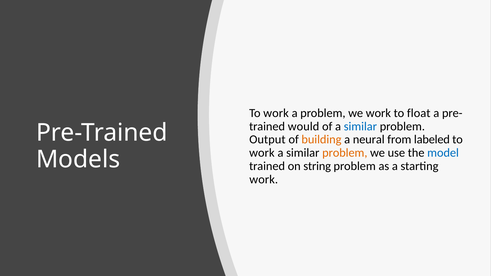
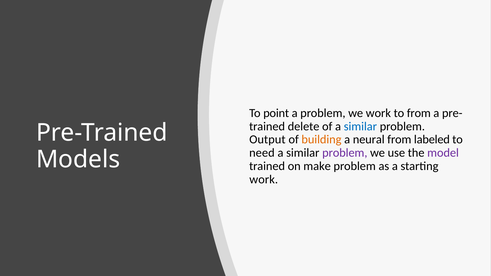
work at (276, 113): work -> point
to float: float -> from
would: would -> delete
work at (262, 153): work -> need
problem at (345, 153) colour: orange -> purple
model colour: blue -> purple
string: string -> make
